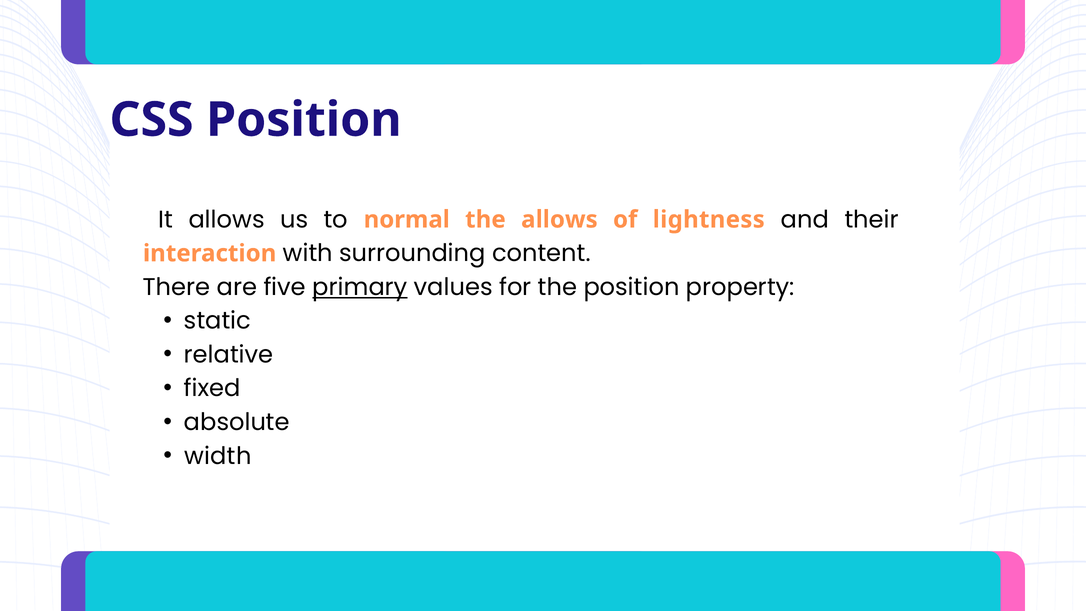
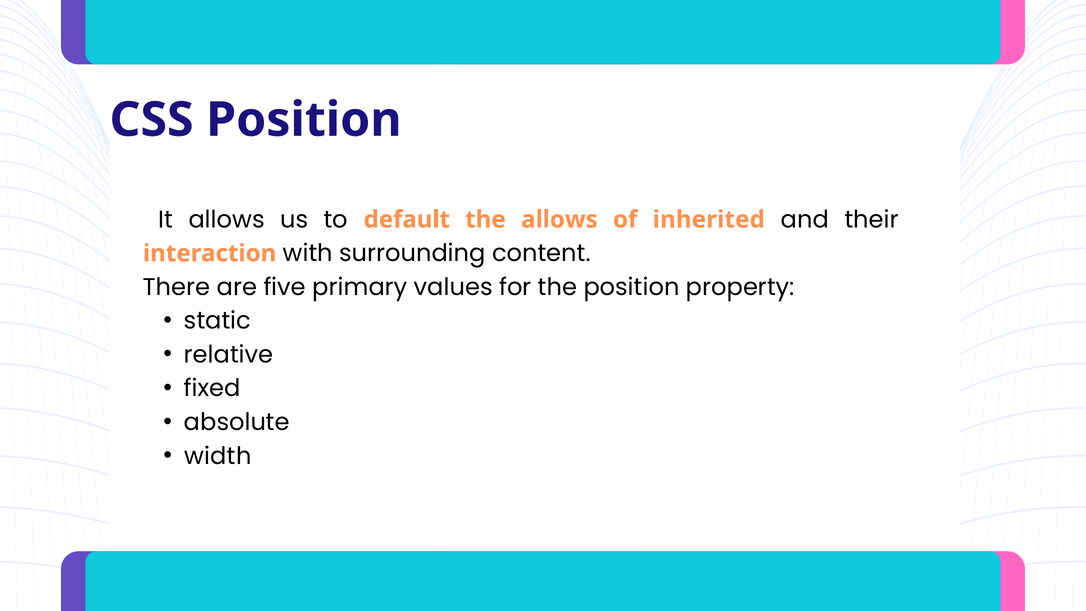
normal: normal -> default
lightness: lightness -> inherited
primary underline: present -> none
